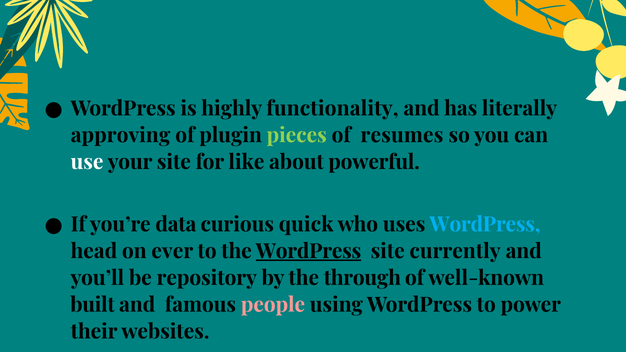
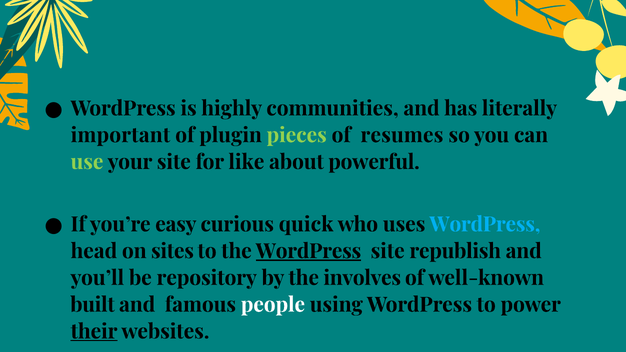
functionality: functionality -> communities
approving: approving -> important
use colour: white -> light green
data: data -> easy
ever: ever -> sites
currently: currently -> republish
through: through -> involves
people colour: pink -> white
their underline: none -> present
